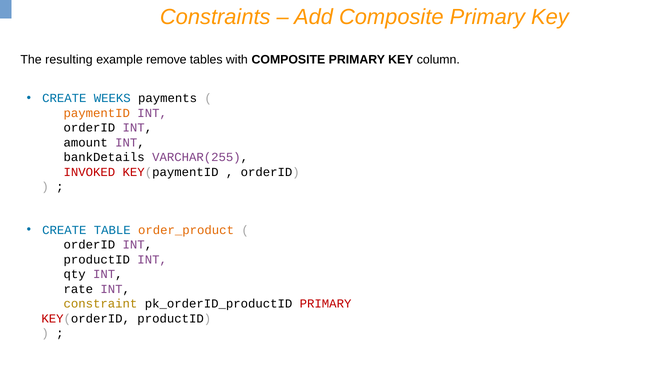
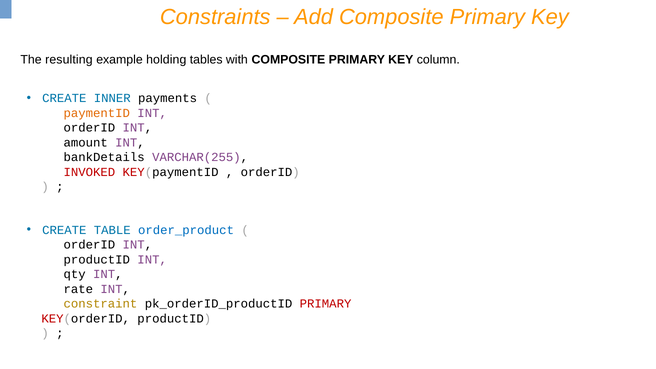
remove: remove -> holding
WEEKS: WEEKS -> INNER
order_product colour: orange -> blue
